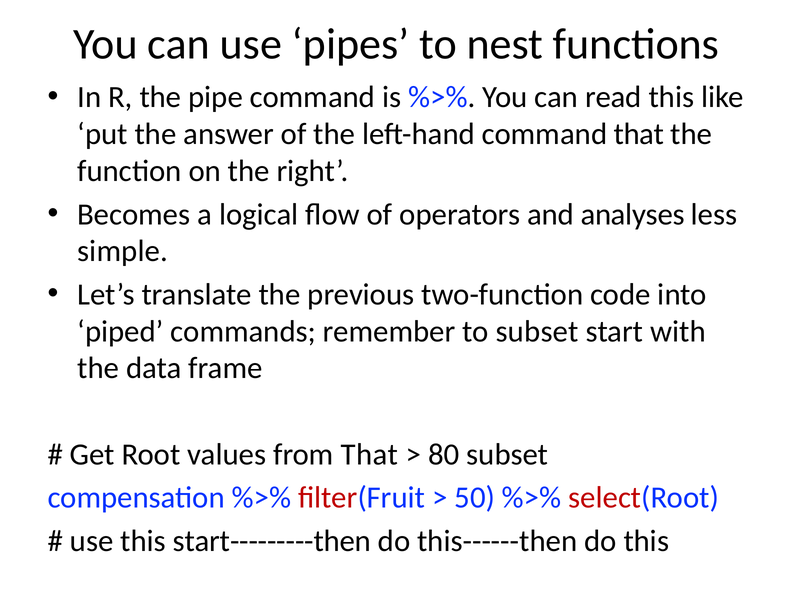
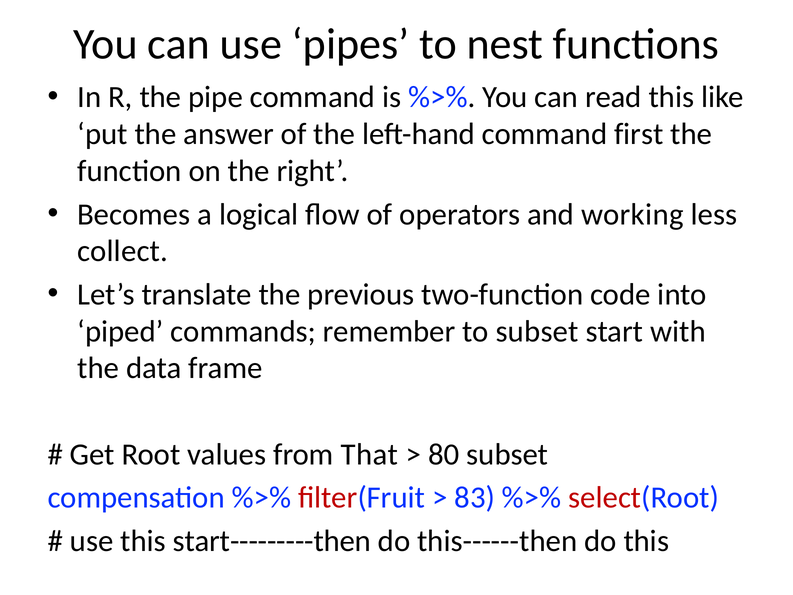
command that: that -> first
analyses: analyses -> working
simple: simple -> collect
50: 50 -> 83
